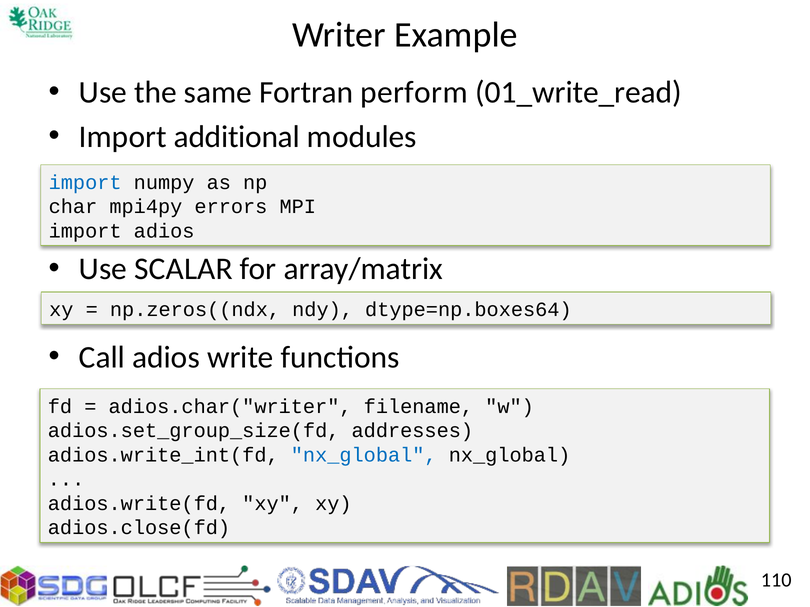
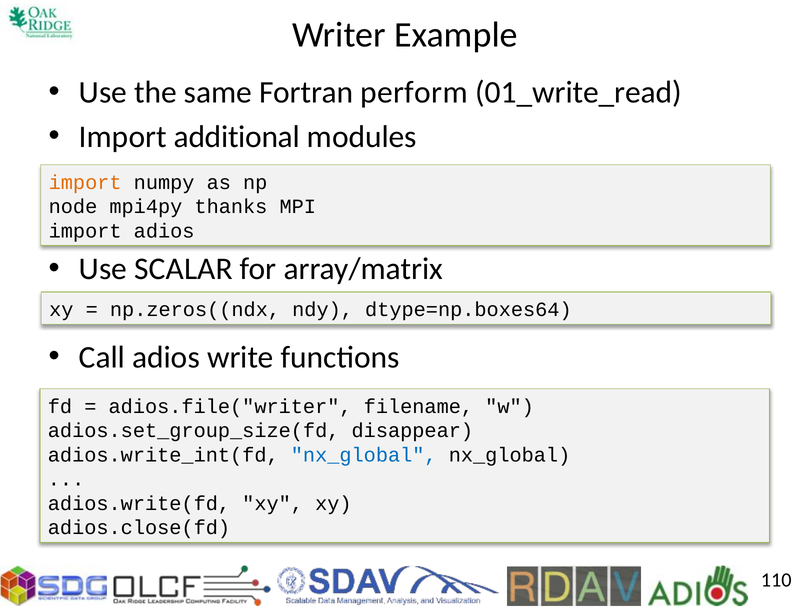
import at (85, 182) colour: blue -> orange
char: char -> node
errors: errors -> thanks
adios.char("writer: adios.char("writer -> adios.file("writer
addresses: addresses -> disappear
